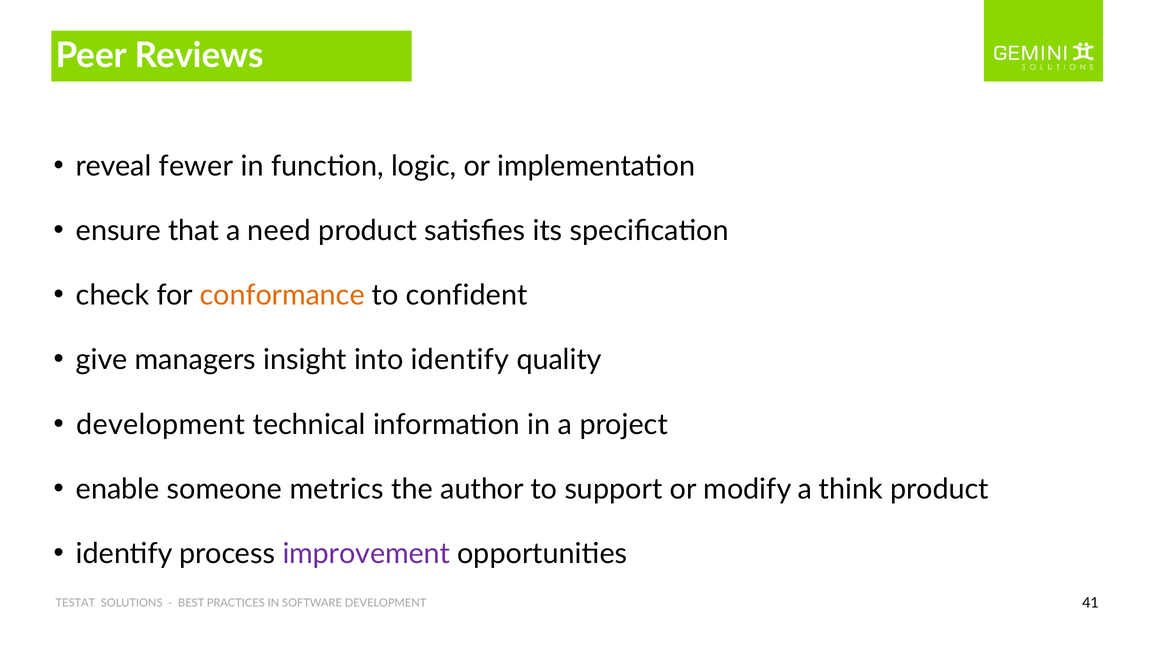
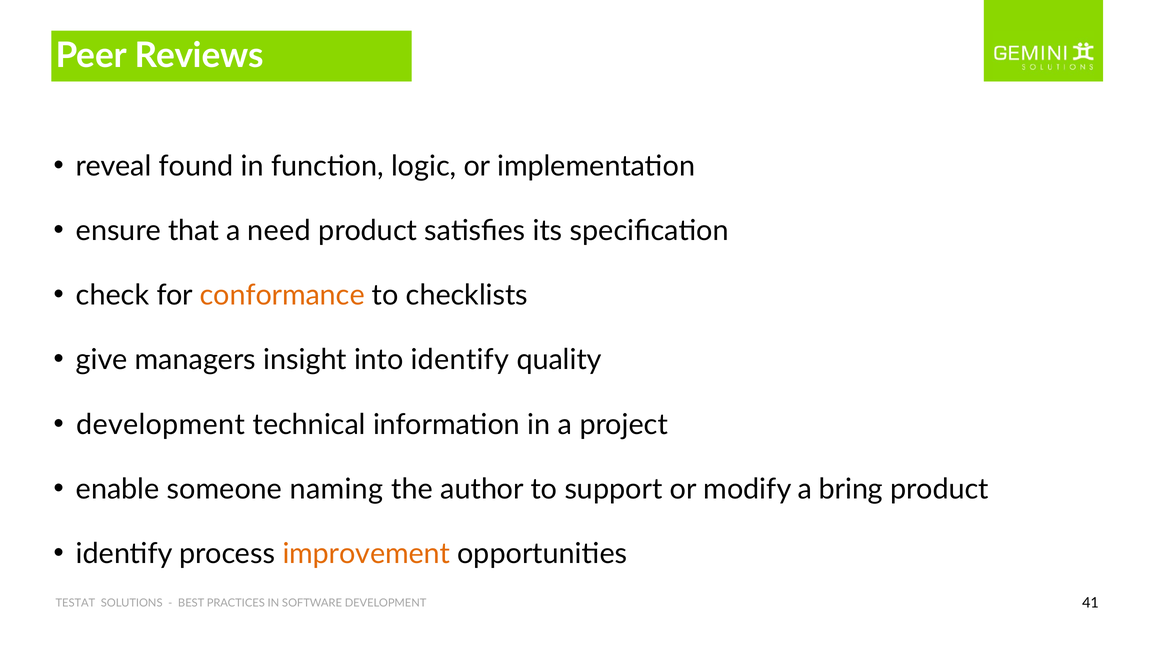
fewer: fewer -> found
confident: confident -> checklists
metrics: metrics -> naming
think: think -> bring
improvement colour: purple -> orange
